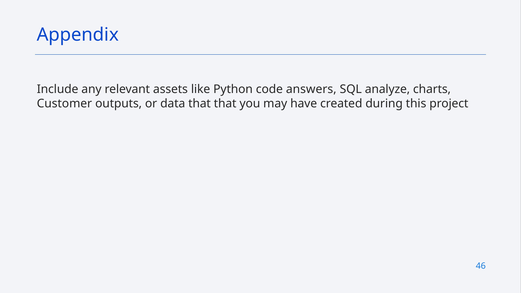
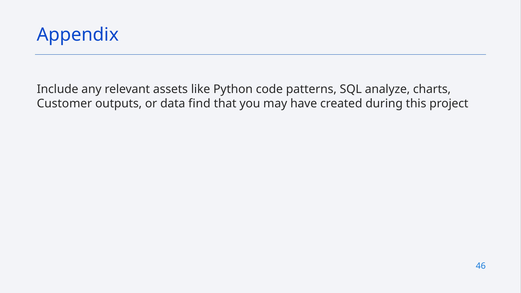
answers: answers -> patterns
data that: that -> find
